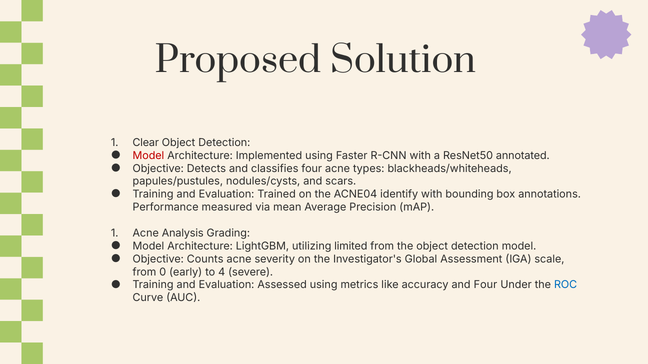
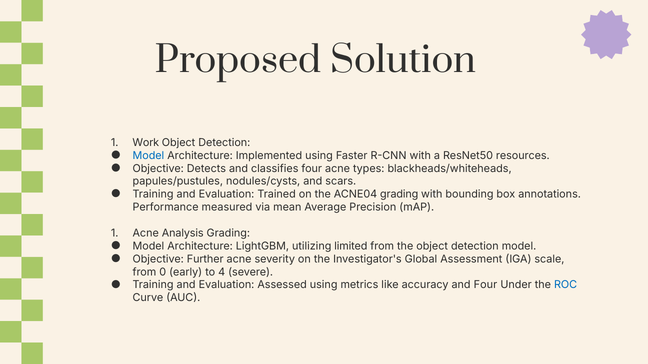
Clear: Clear -> Work
Model at (148, 156) colour: red -> blue
annotated: annotated -> resources
ACNE04 identify: identify -> grading
Counts: Counts -> Further
